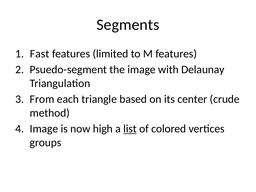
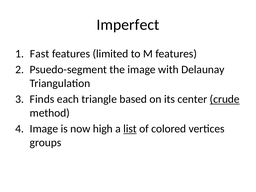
Segments: Segments -> Imperfect
From: From -> Finds
crude underline: none -> present
